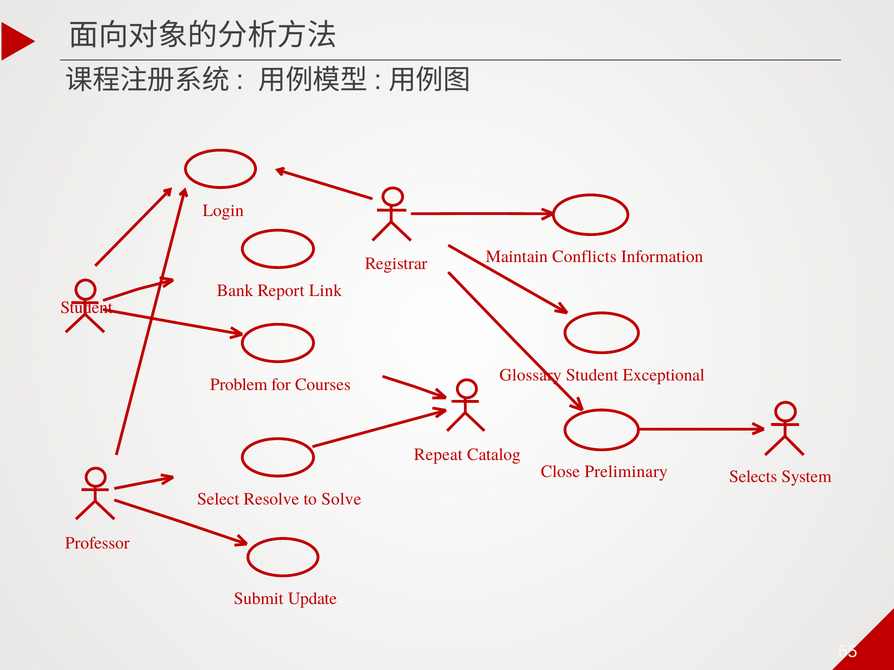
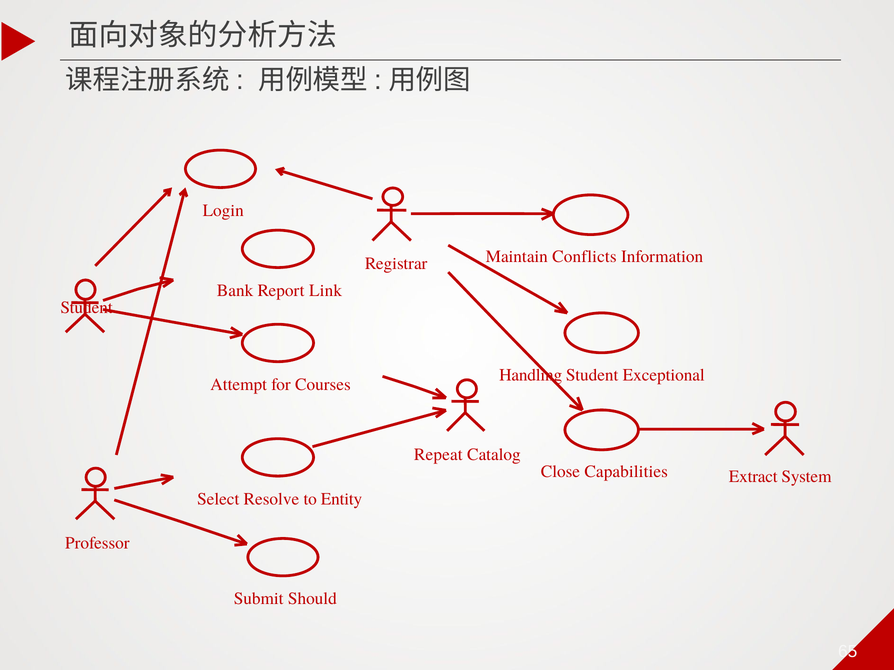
Glossary: Glossary -> Handling
Problem: Problem -> Attempt
Preliminary: Preliminary -> Capabilities
Selects: Selects -> Extract
Solve: Solve -> Entity
Update: Update -> Should
